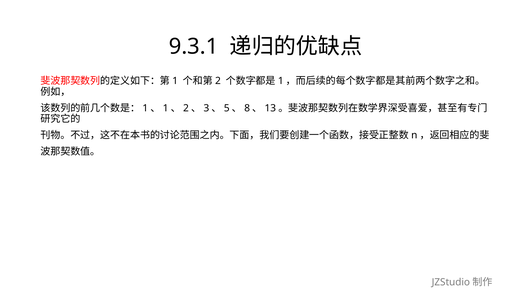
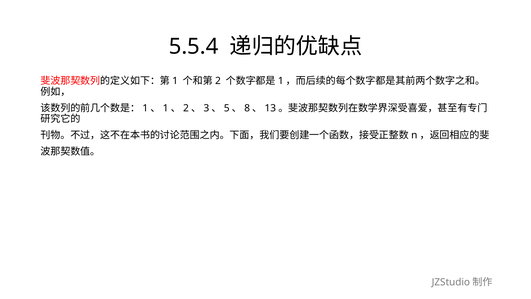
9.3.1: 9.3.1 -> 5.5.4
